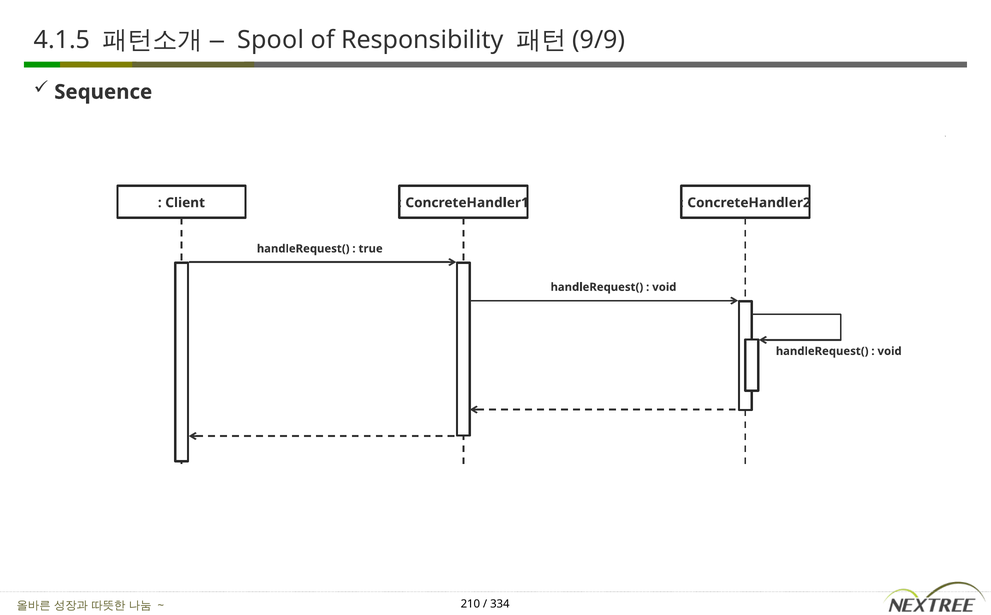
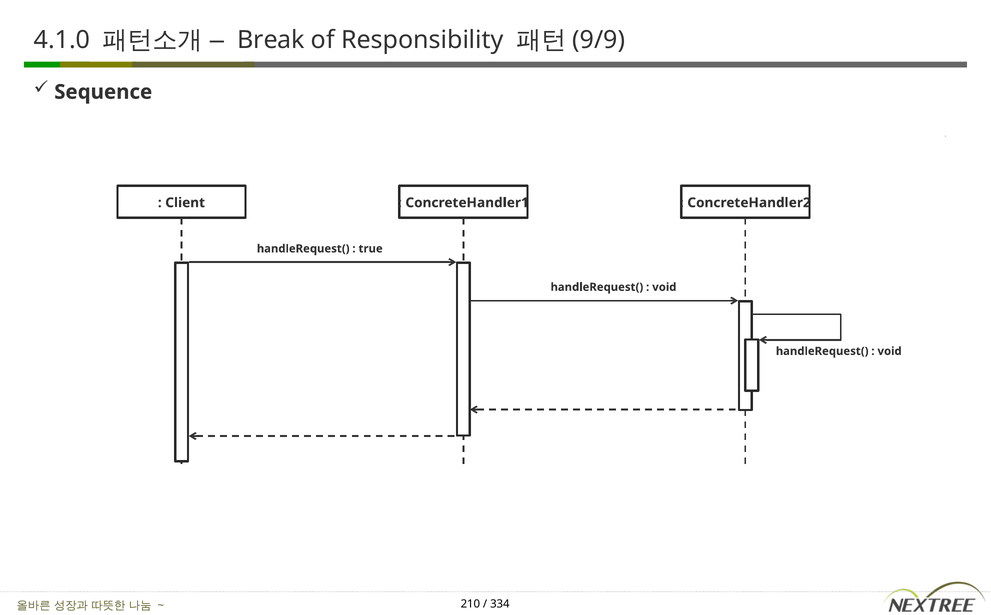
4.1.5: 4.1.5 -> 4.1.0
Spool: Spool -> Break
